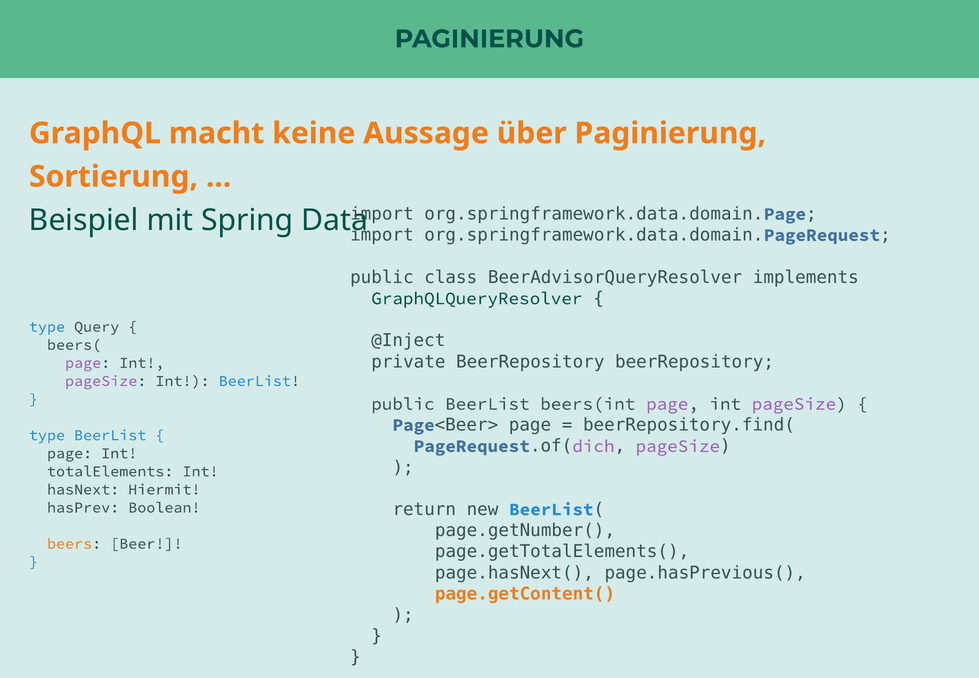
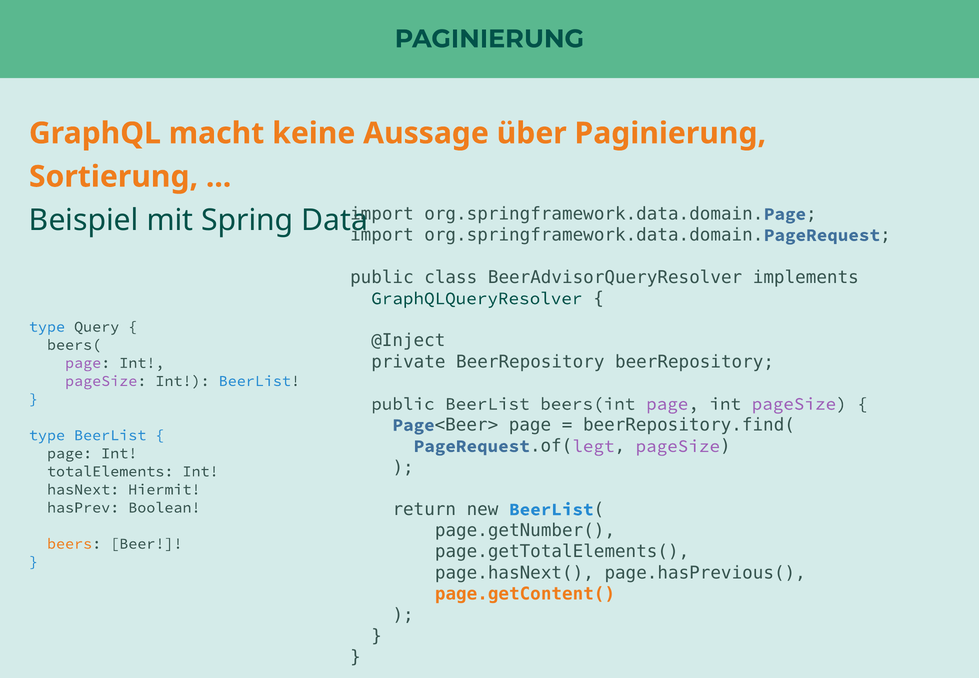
dich: dich -> legt
